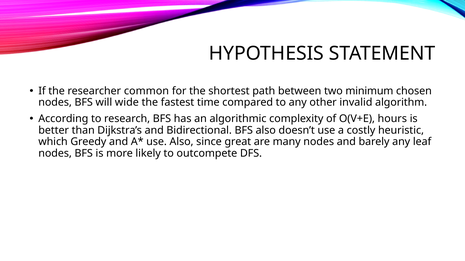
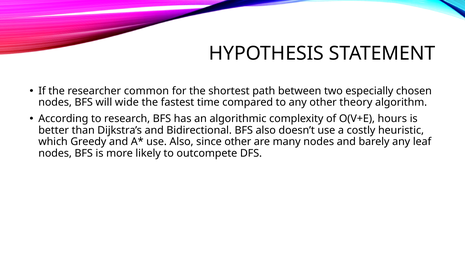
minimum: minimum -> especially
invalid: invalid -> theory
since great: great -> other
